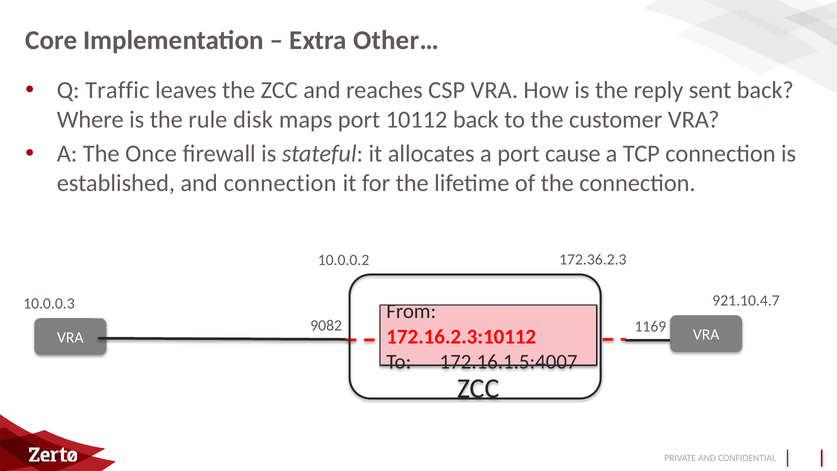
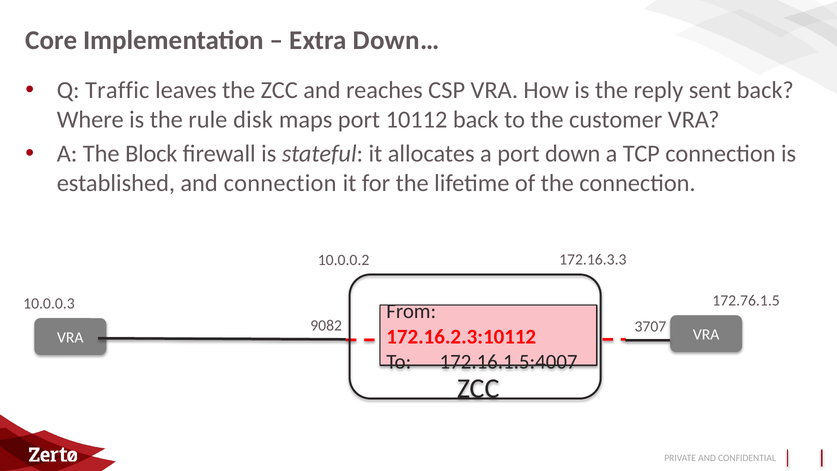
Other…: Other… -> Down…
Once: Once -> Block
cause: cause -> down
172.36.2.3: 172.36.2.3 -> 172.16.3.3
921.10.4.7: 921.10.4.7 -> 172.76.1.5
1169: 1169 -> 3707
